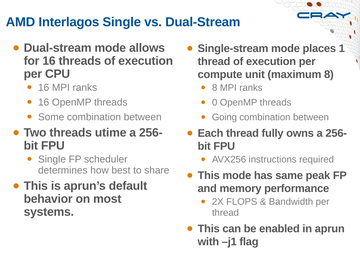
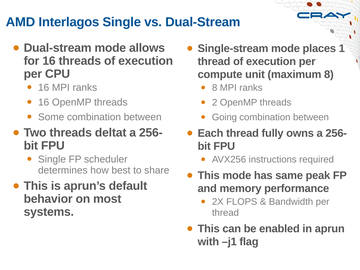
0: 0 -> 2
utime: utime -> deltat
